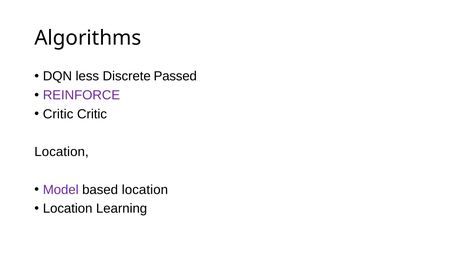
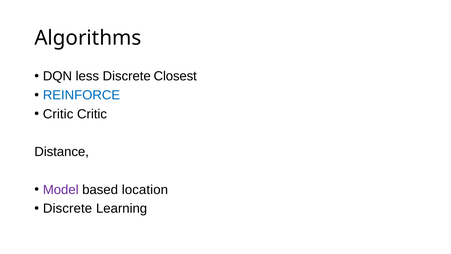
Passed: Passed -> Closest
REINFORCE colour: purple -> blue
Location at (62, 152): Location -> Distance
Location at (68, 208): Location -> Discrete
